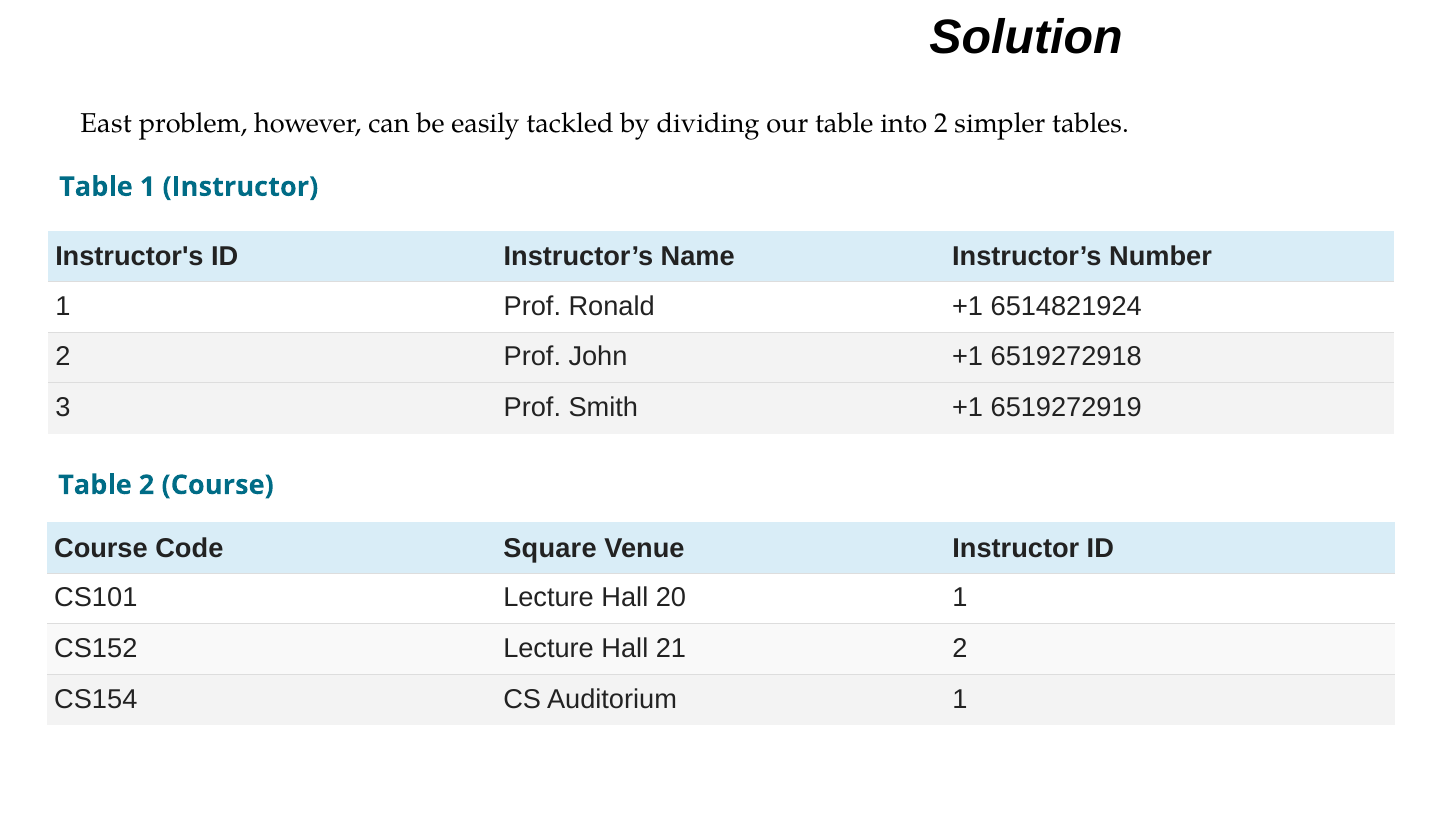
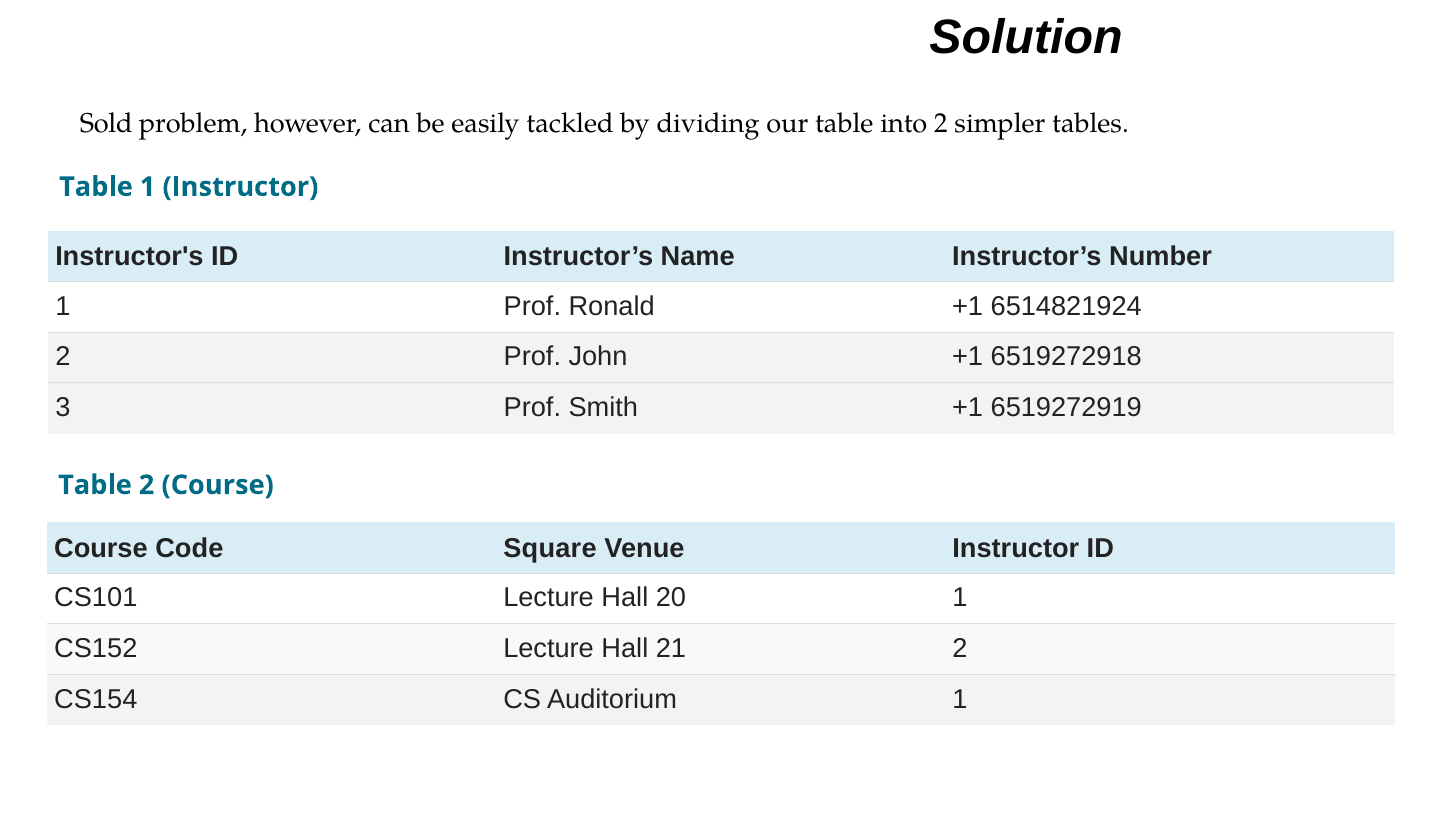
East: East -> Sold
